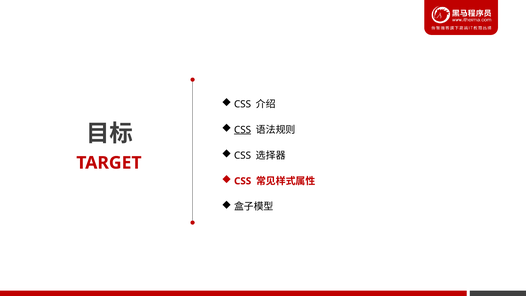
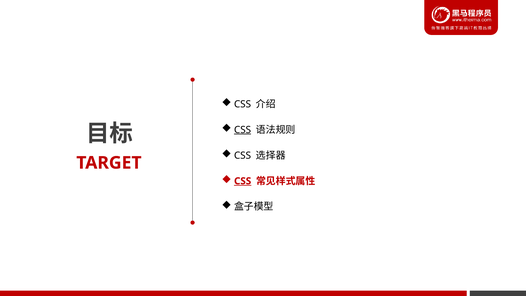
CSS at (243, 181) underline: none -> present
